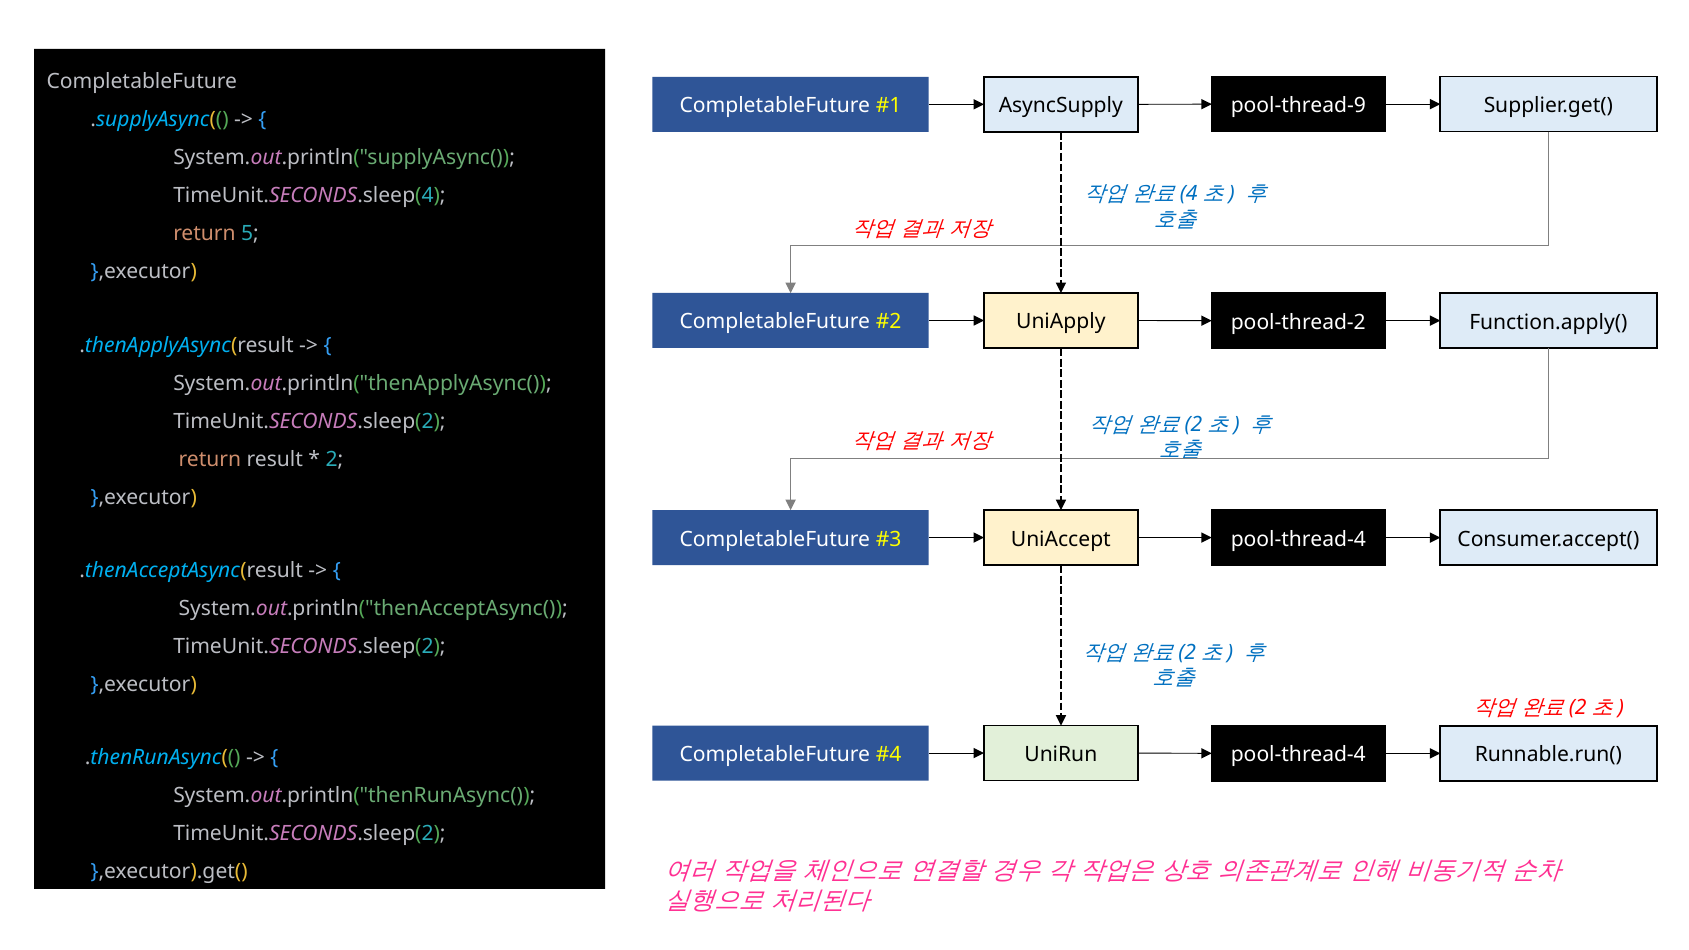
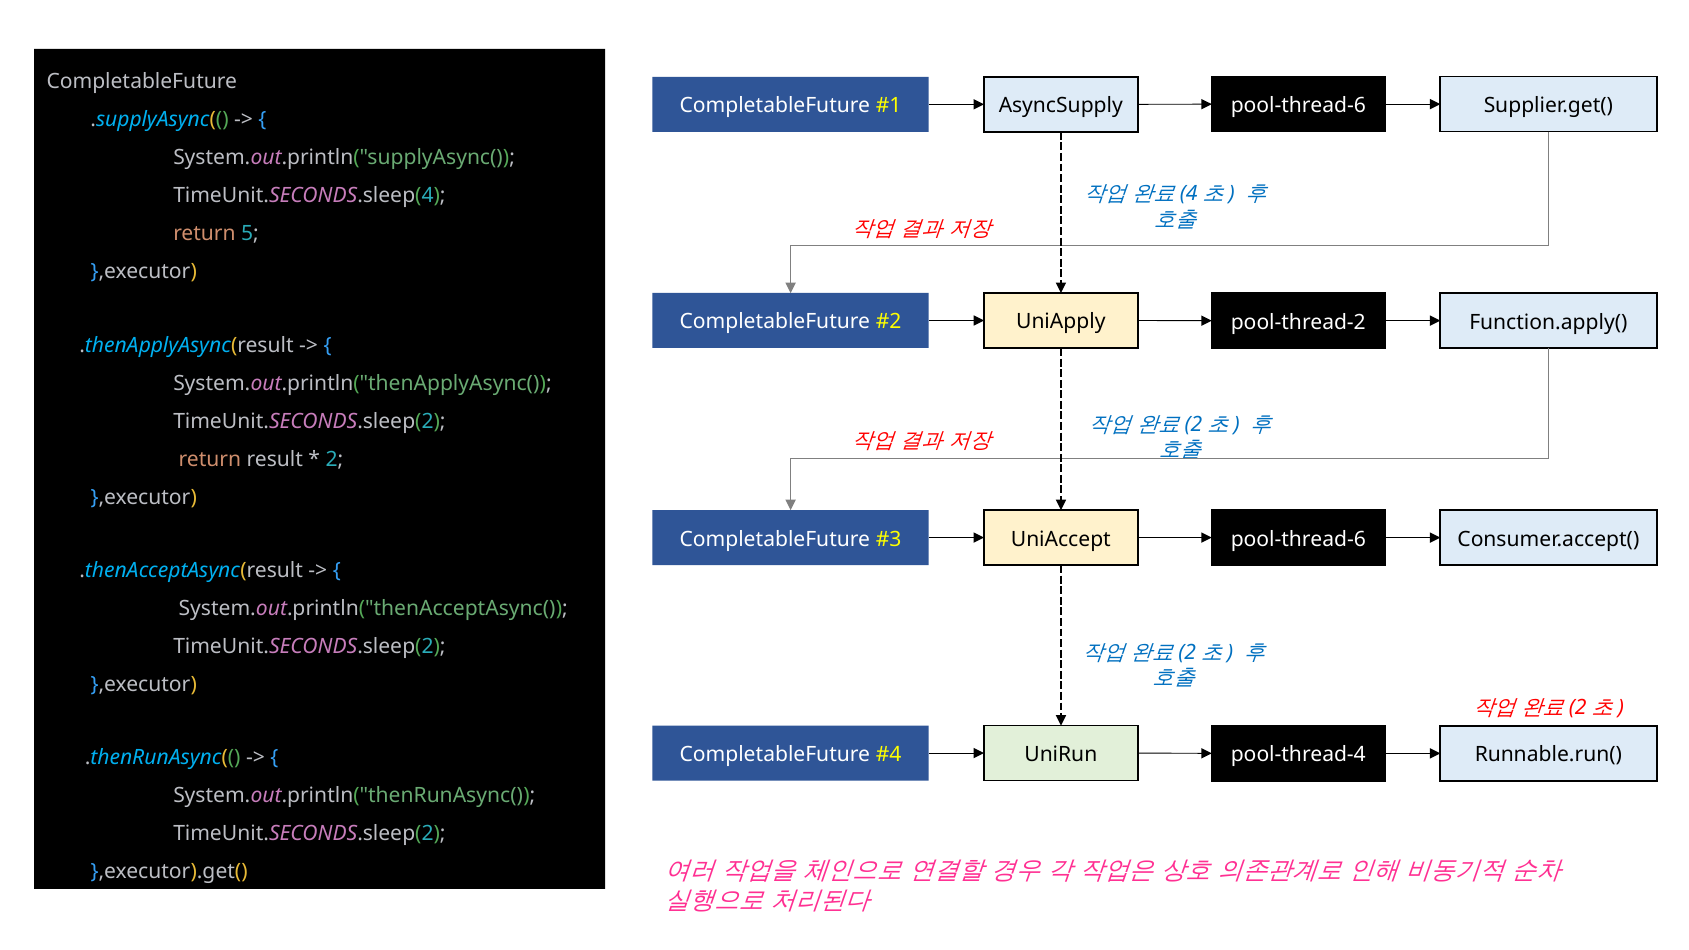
pool-thread-9 at (1298, 106): pool-thread-9 -> pool-thread-6
pool-thread-4 at (1298, 539): pool-thread-4 -> pool-thread-6
